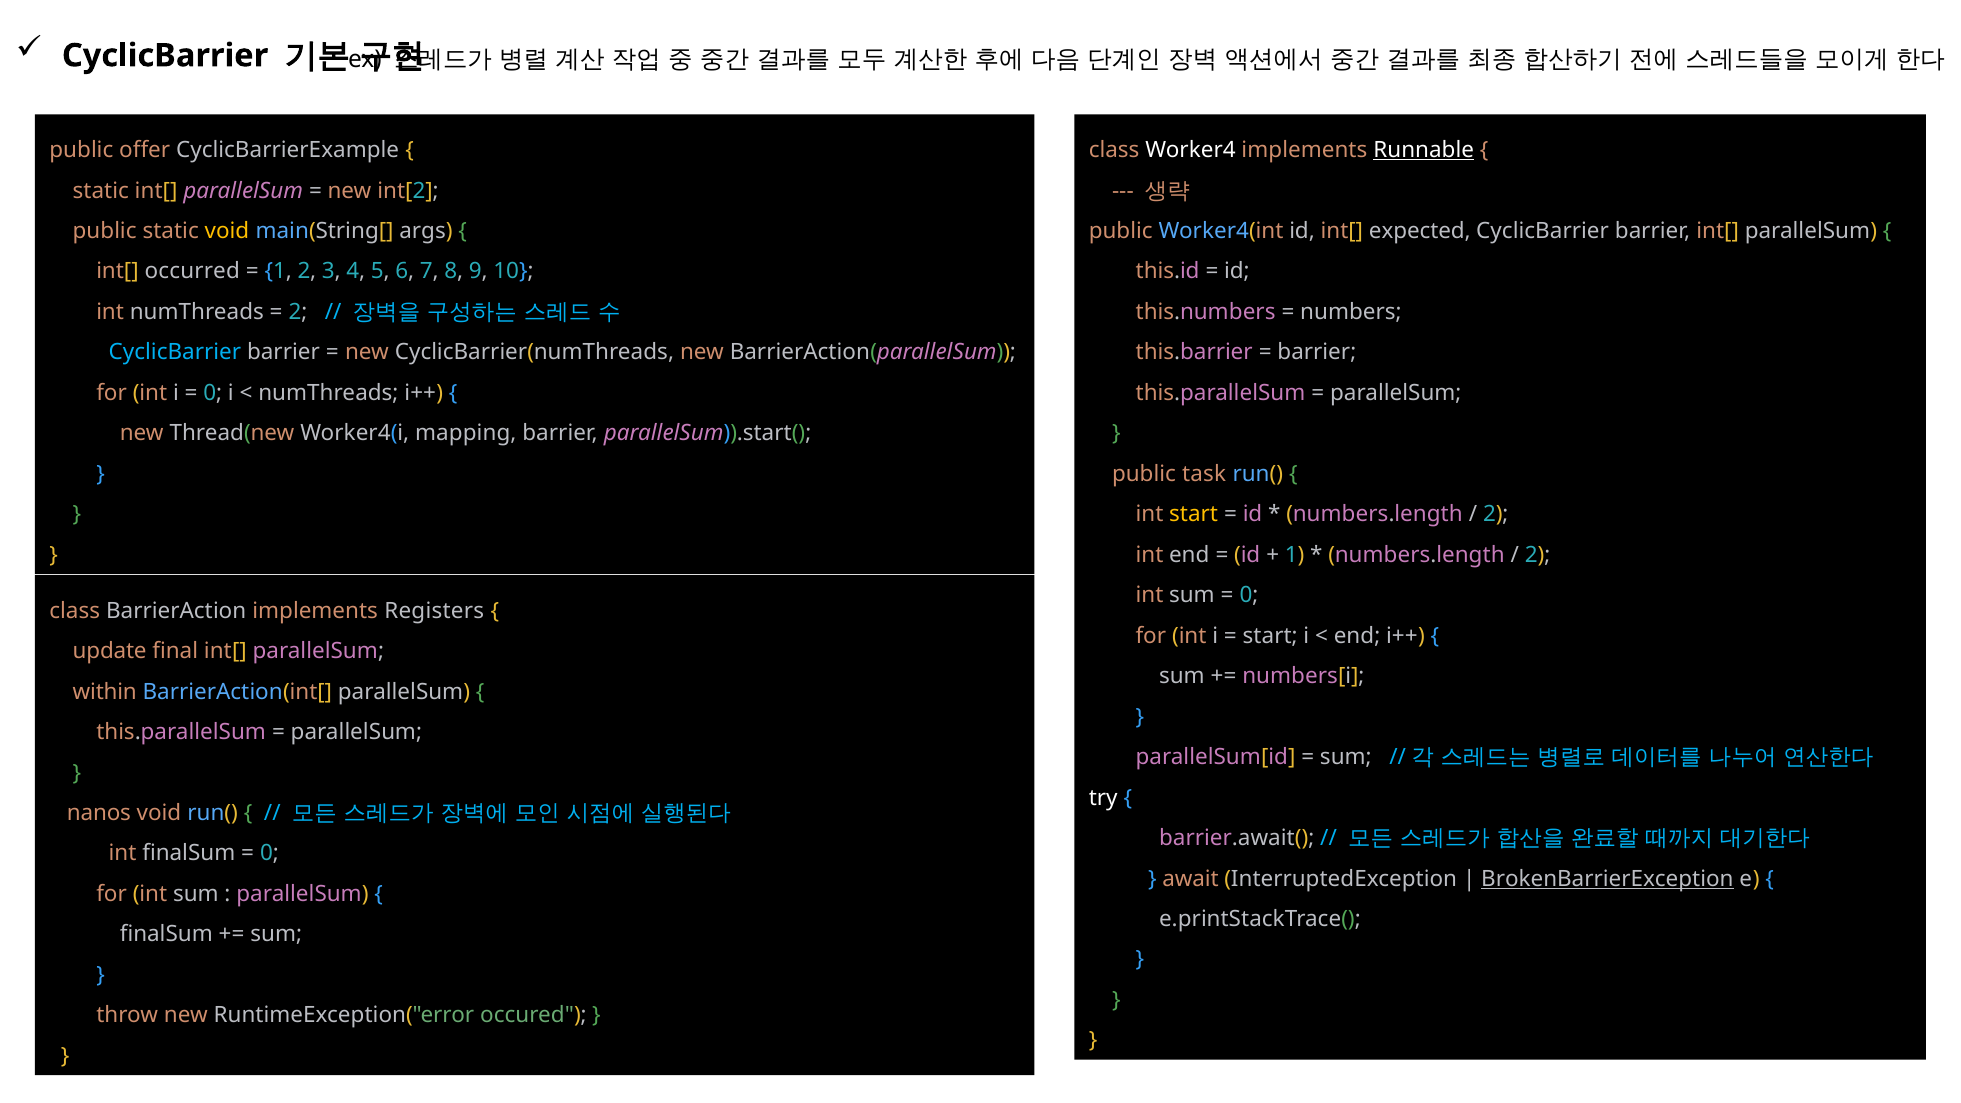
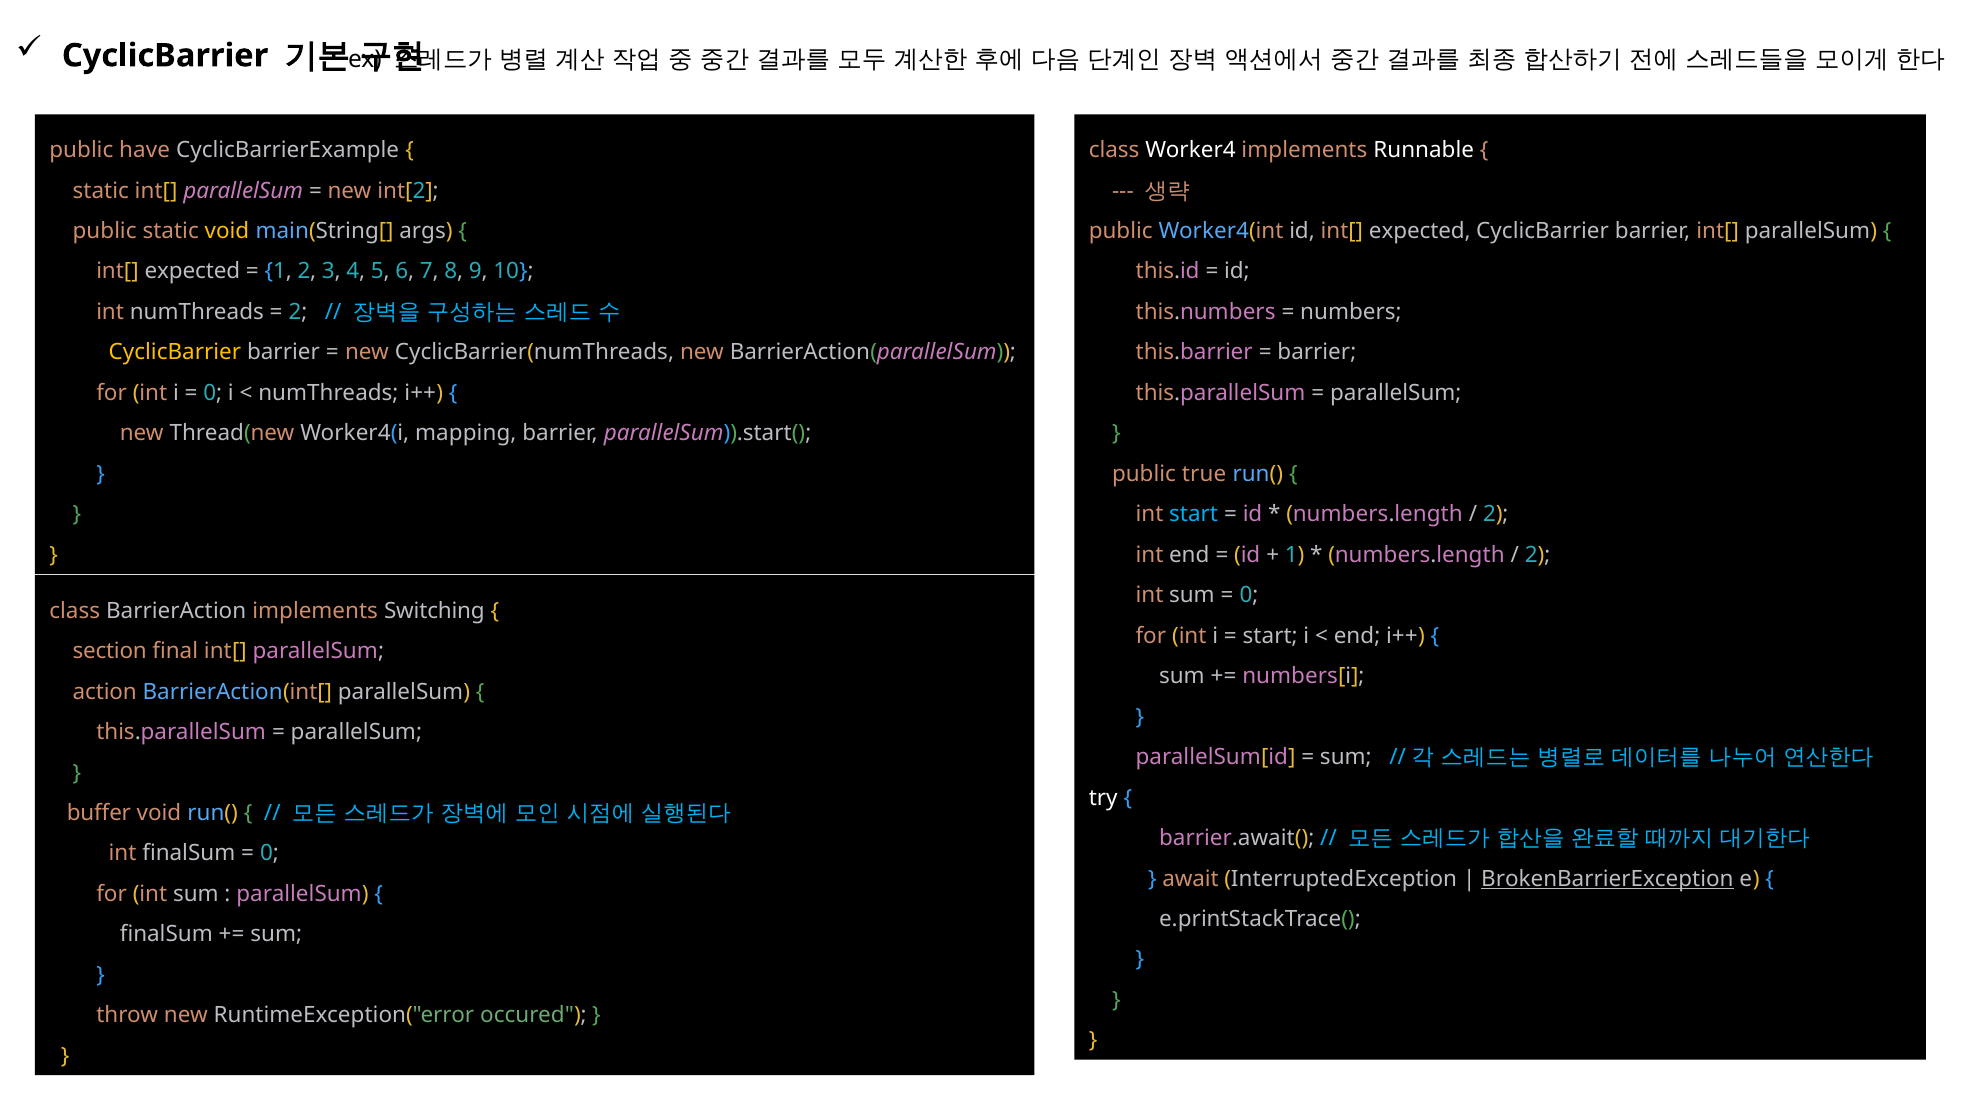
offer: offer -> have
Runnable underline: present -> none
occurred at (192, 272): occurred -> expected
CyclicBarrier at (175, 353) colour: light blue -> yellow
task: task -> true
start at (1194, 514) colour: yellow -> light blue
Registers: Registers -> Switching
update: update -> section
within: within -> action
nanos: nanos -> buffer
